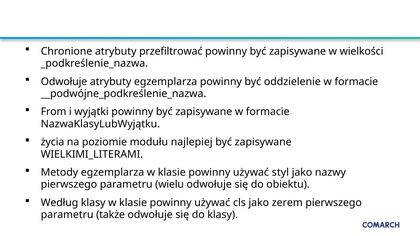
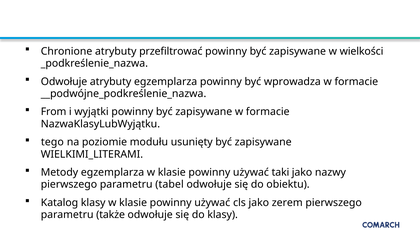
oddzielenie: oddzielenie -> wprowadza
życia: życia -> tego
najlepiej: najlepiej -> usunięty
styl: styl -> taki
wielu: wielu -> tabel
Według: Według -> Katalog
